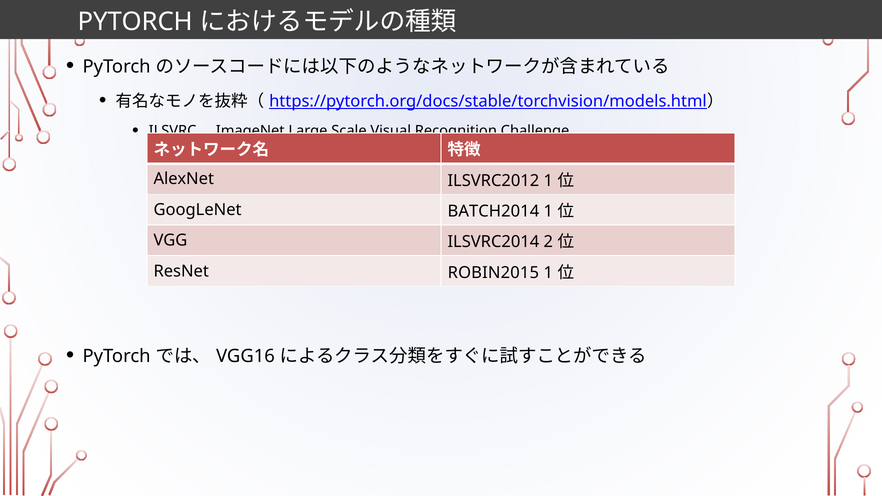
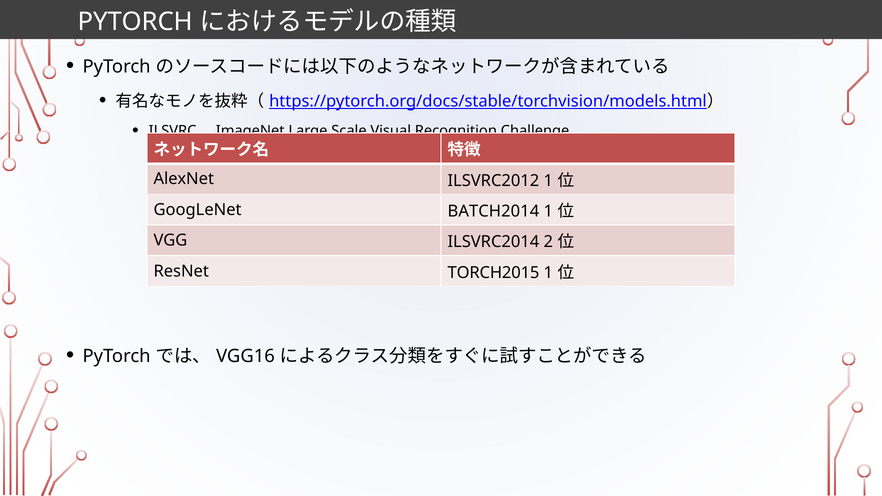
ROBIN2015: ROBIN2015 -> TORCH2015
